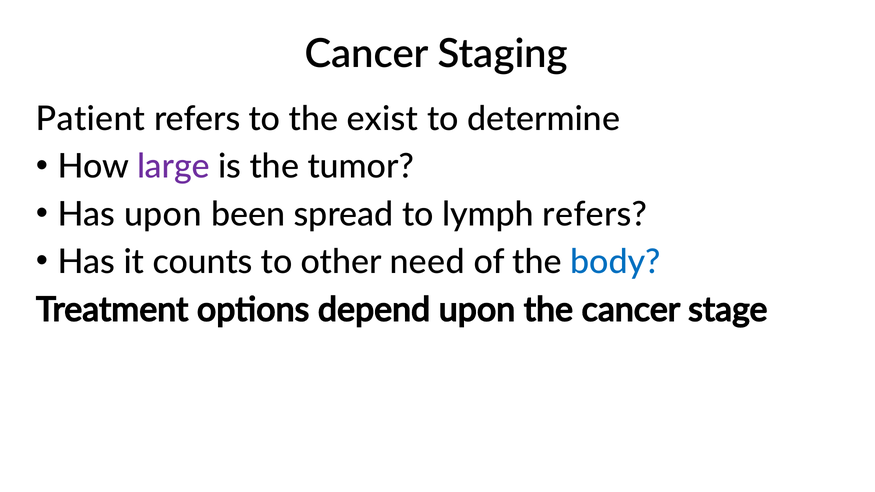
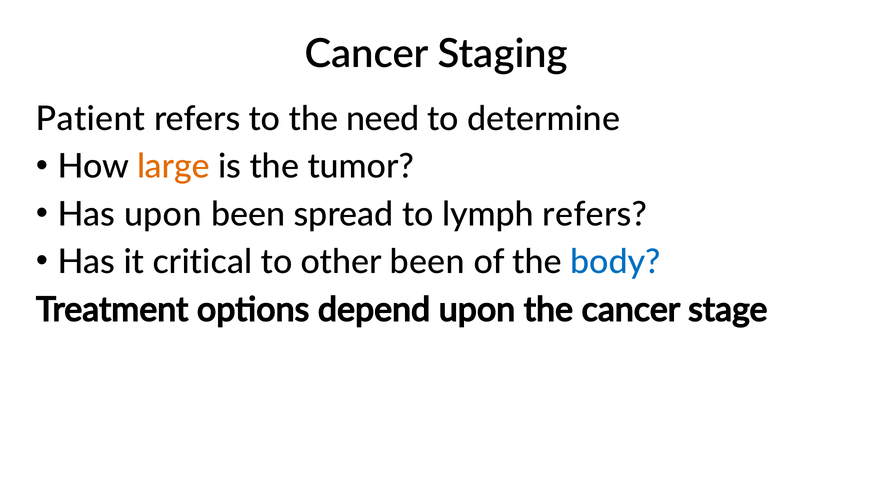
exist: exist -> need
large colour: purple -> orange
counts: counts -> critical
other need: need -> been
